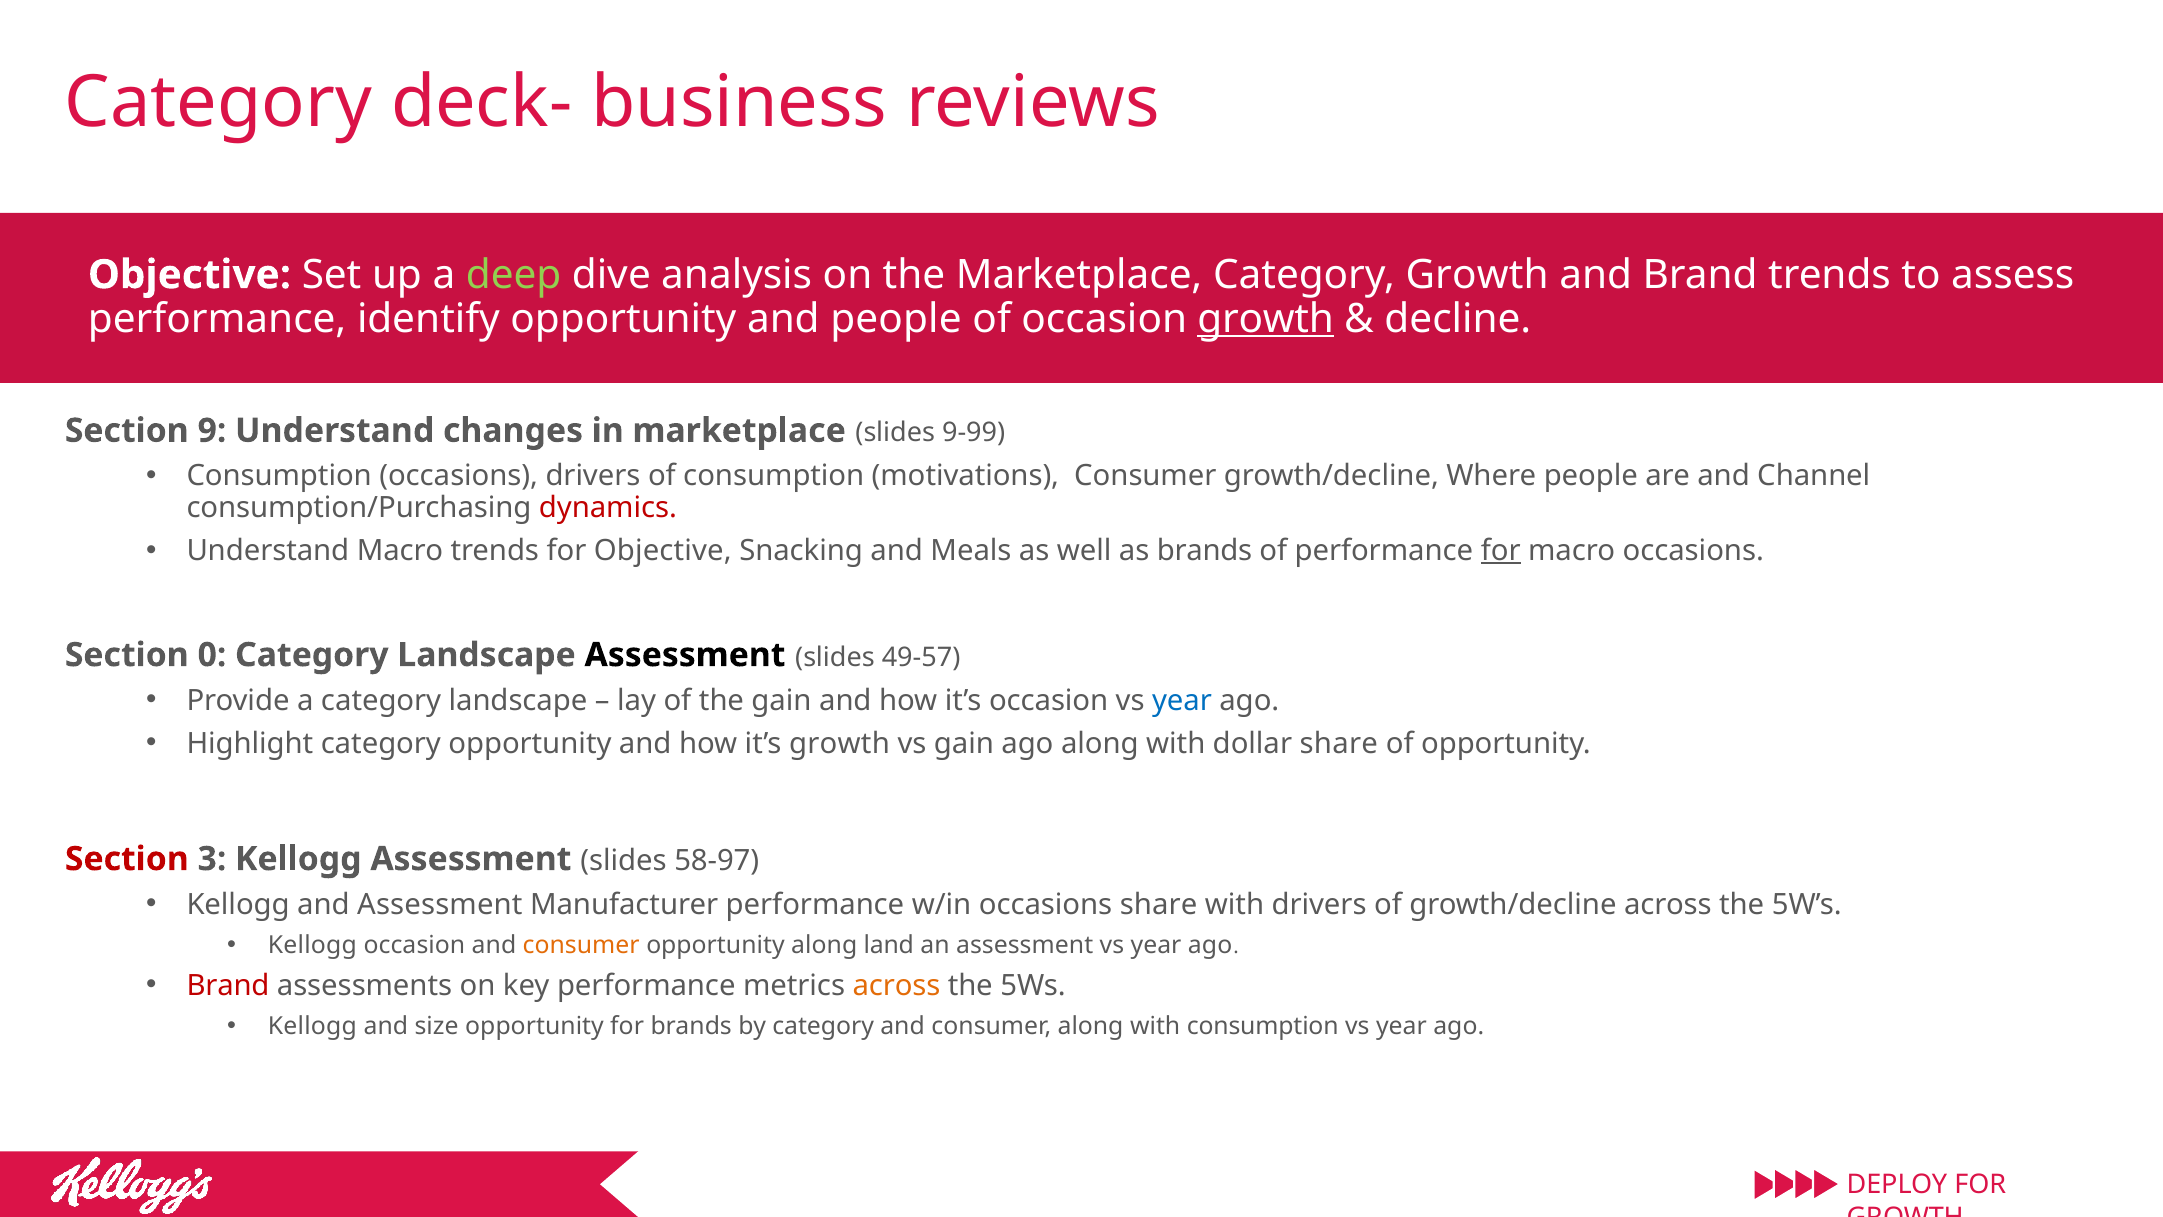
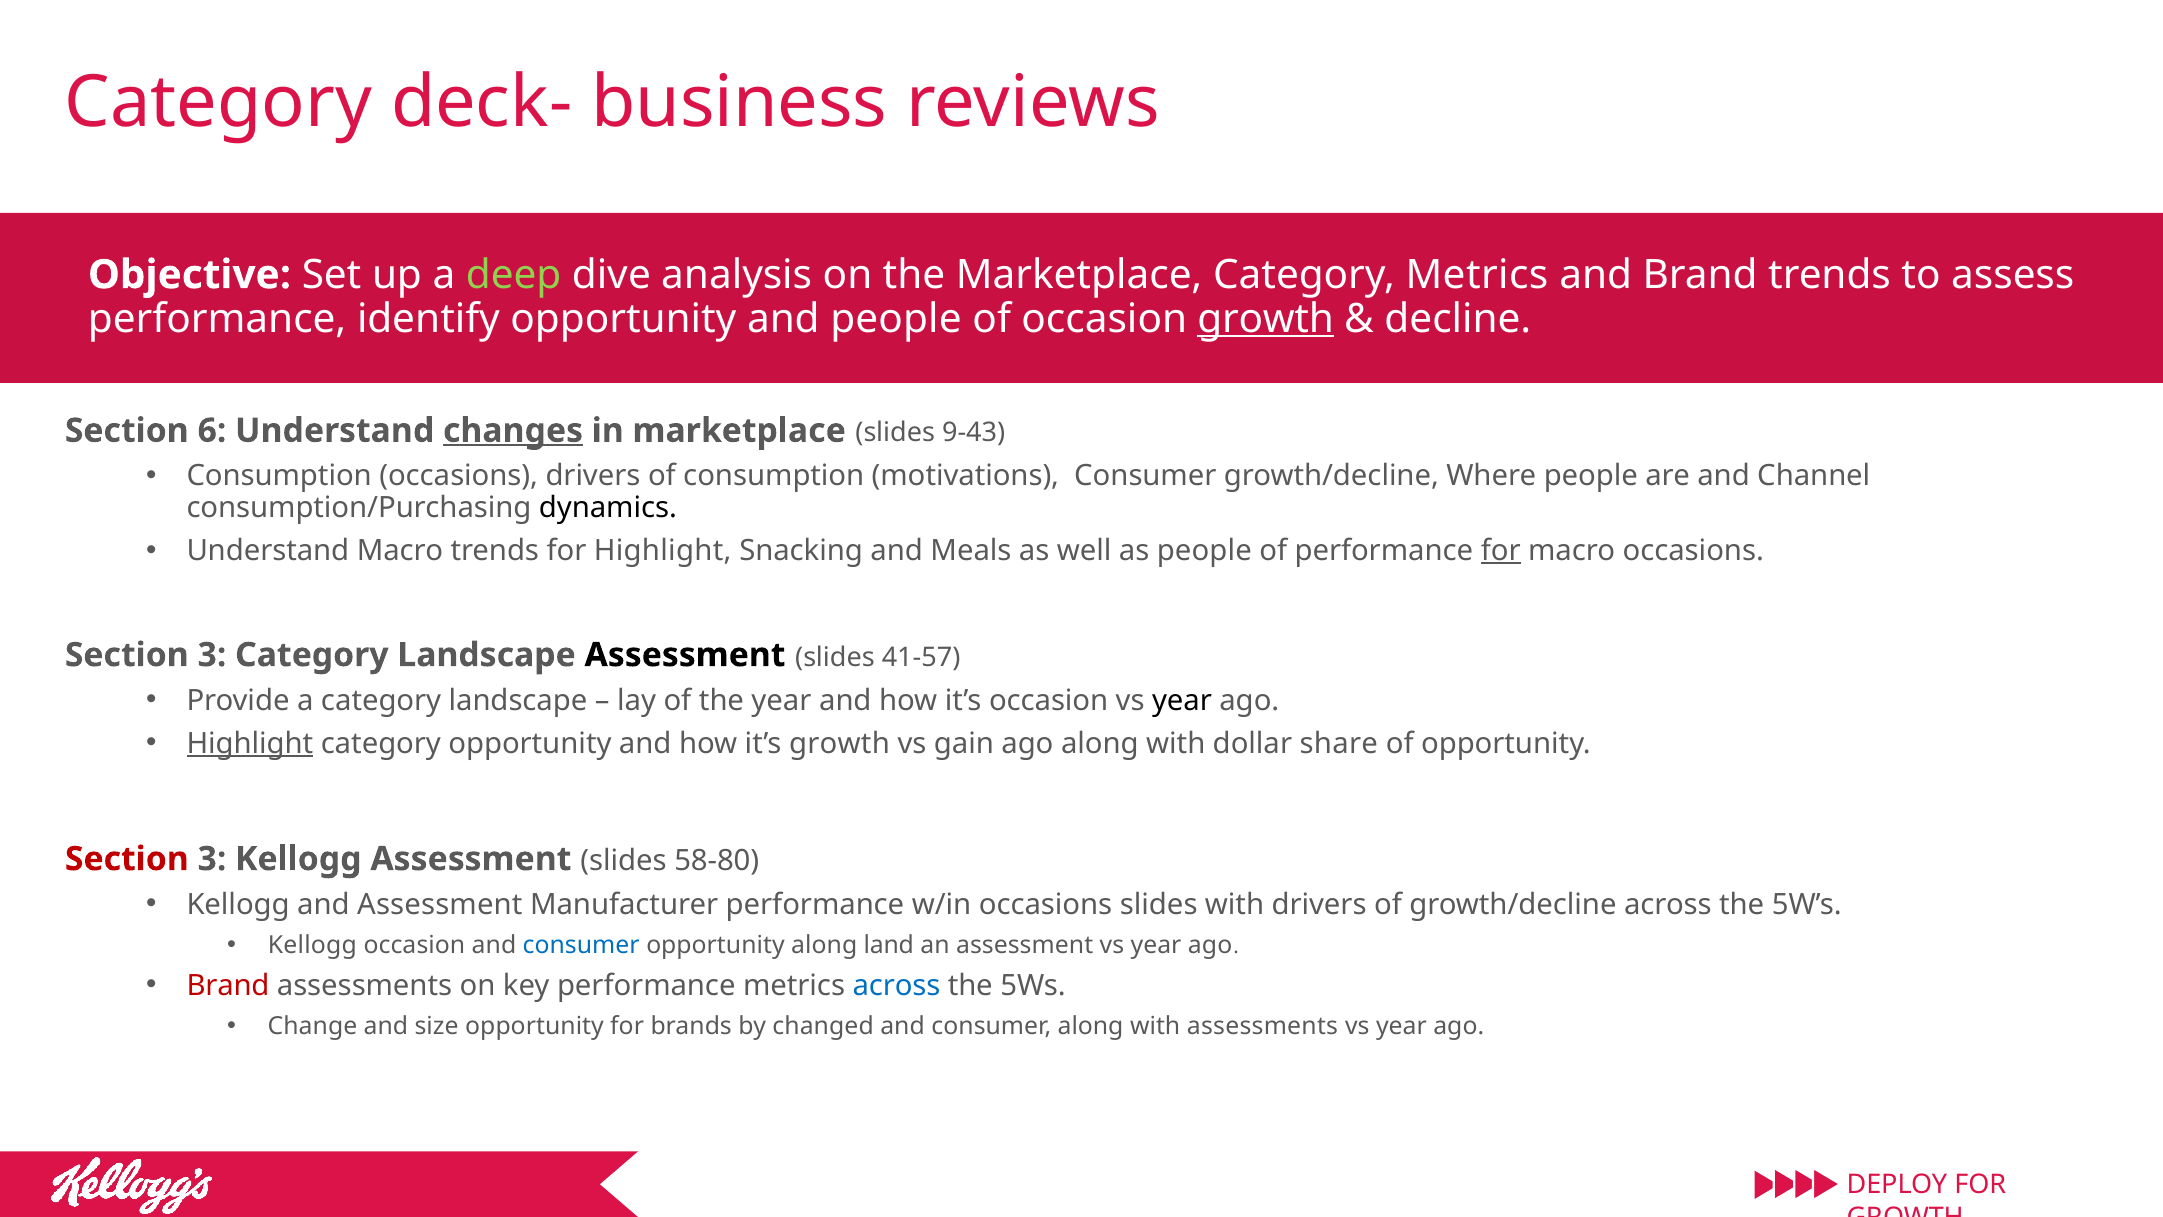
Category Growth: Growth -> Metrics
9: 9 -> 6
changes underline: none -> present
9-99: 9-99 -> 9-43
dynamics colour: red -> black
for Objective: Objective -> Highlight
as brands: brands -> people
0 at (212, 655): 0 -> 3
49-57: 49-57 -> 41-57
the gain: gain -> year
year at (1182, 700) colour: blue -> black
Highlight at (250, 743) underline: none -> present
58-97: 58-97 -> 58-80
occasions share: share -> slides
consumer at (581, 945) colour: orange -> blue
across at (897, 985) colour: orange -> blue
Kellogg at (312, 1026): Kellogg -> Change
by category: category -> changed
with consumption: consumption -> assessments
